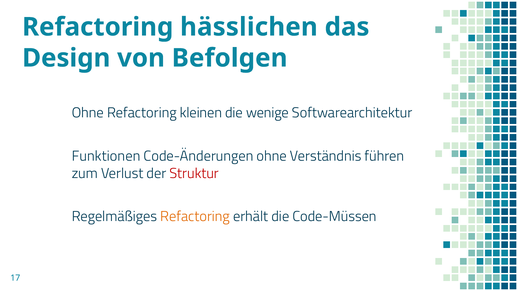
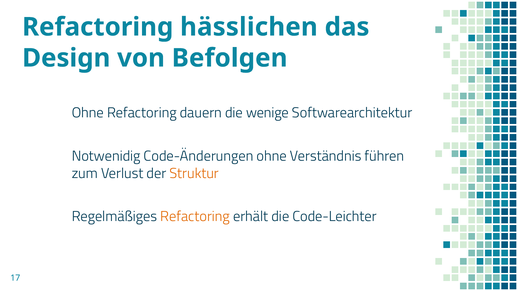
kleinen: kleinen -> dauern
Funktionen: Funktionen -> Notwenidig
Struktur colour: red -> orange
Code-Müssen: Code-Müssen -> Code-Leichter
